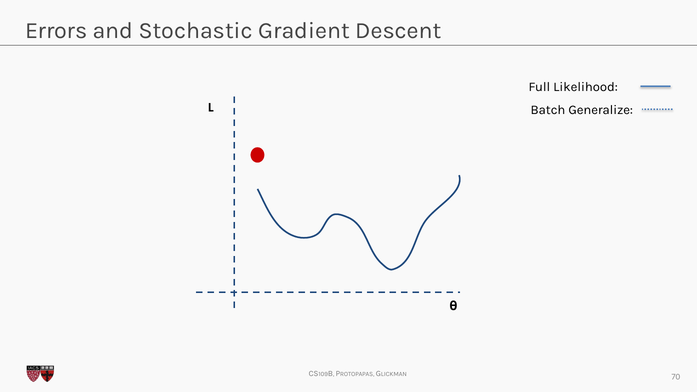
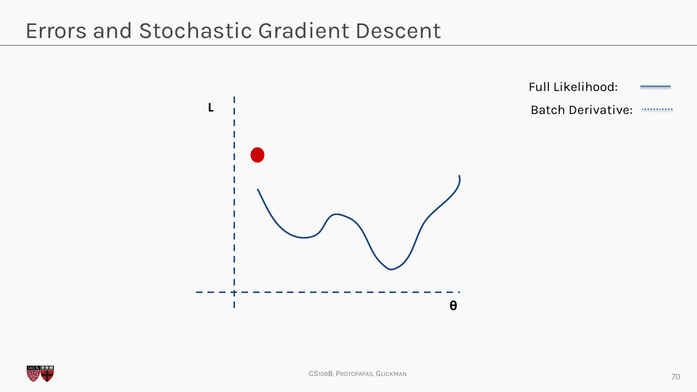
Generalize: Generalize -> Derivative
